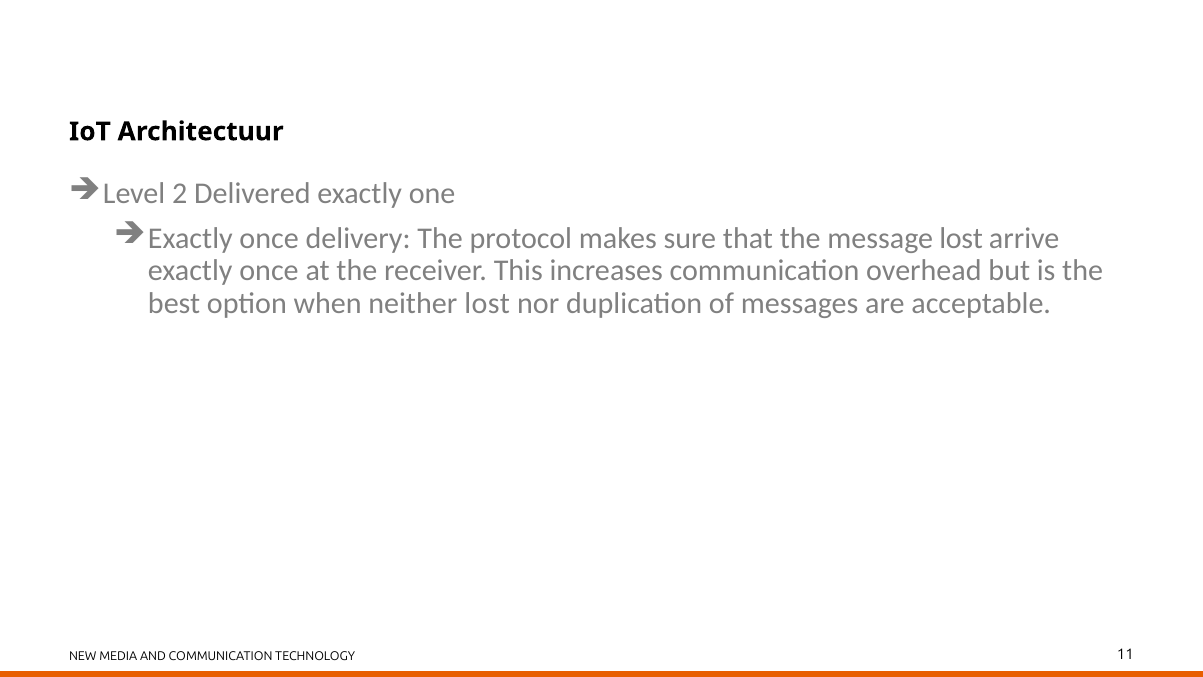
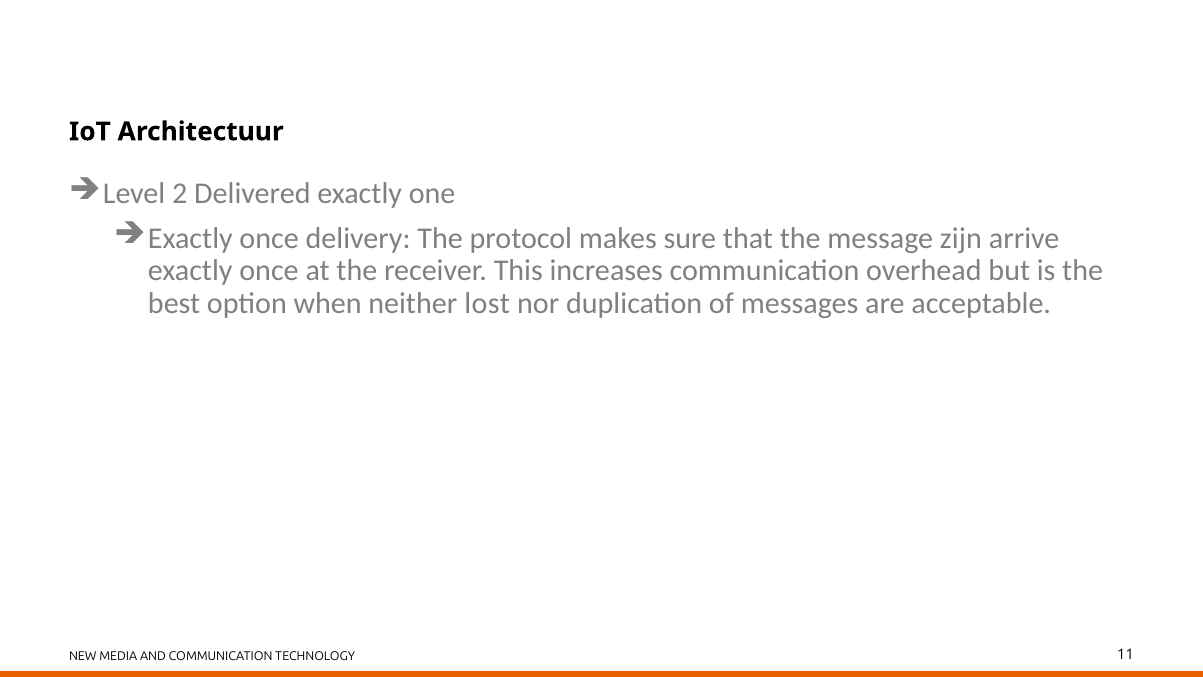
message lost: lost -> zijn
